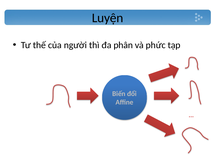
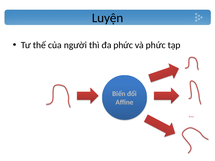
đa phân: phân -> phức
